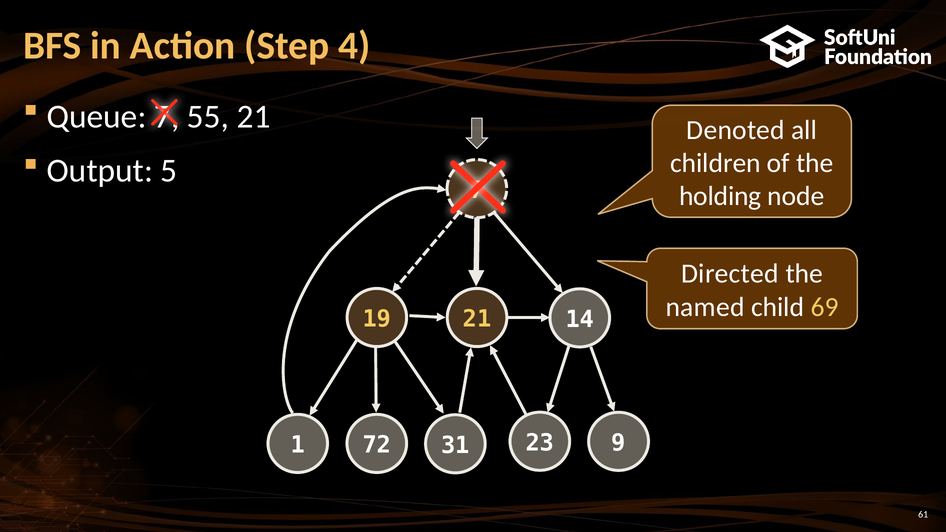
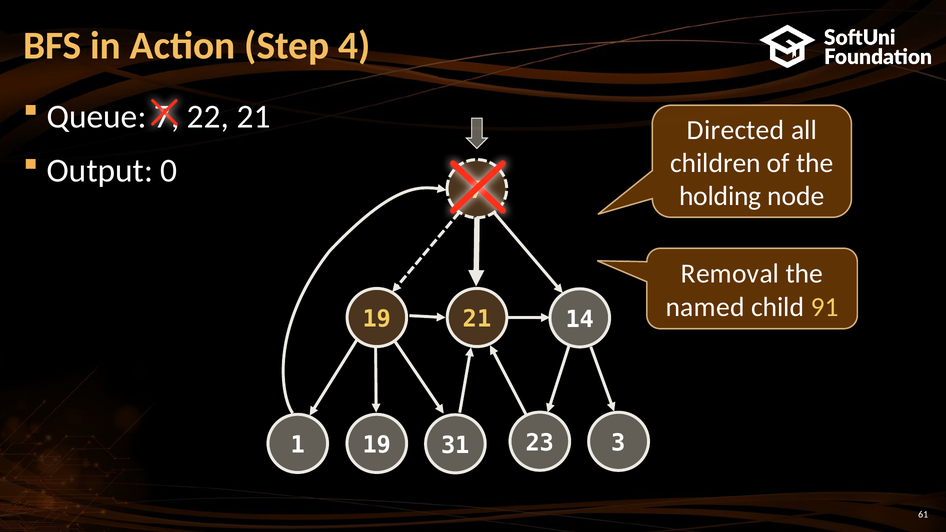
55: 55 -> 22
Denoted: Denoted -> Directed
5: 5 -> 0
Directed: Directed -> Removal
69: 69 -> 91
9: 9 -> 3
1 72: 72 -> 19
